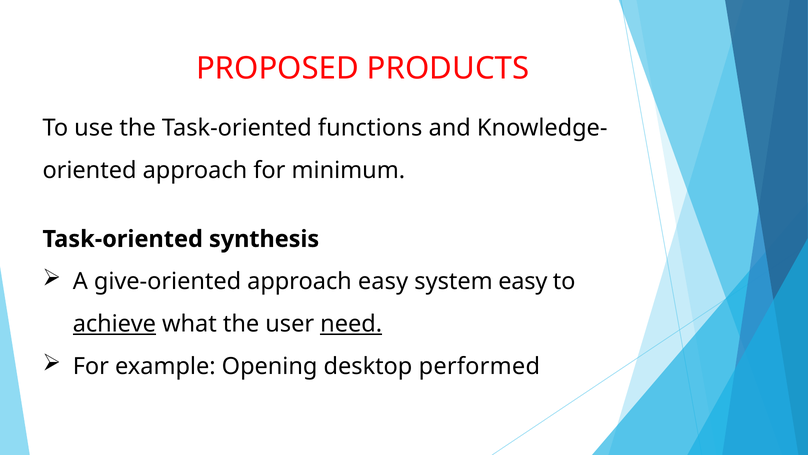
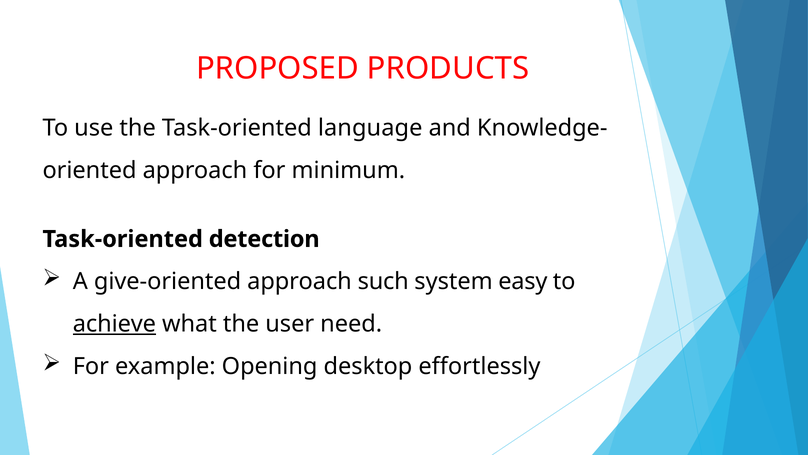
functions: functions -> language
synthesis: synthesis -> detection
approach easy: easy -> such
need underline: present -> none
performed: performed -> effortlessly
